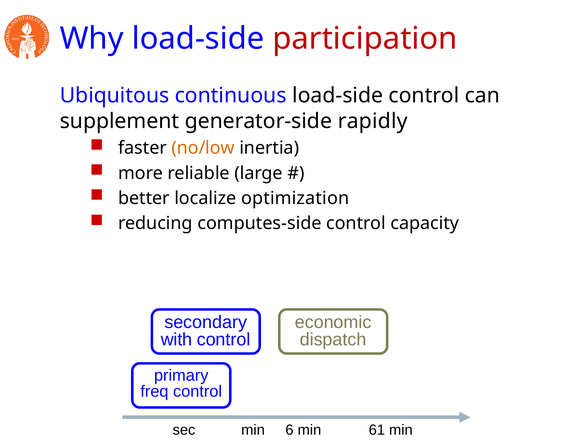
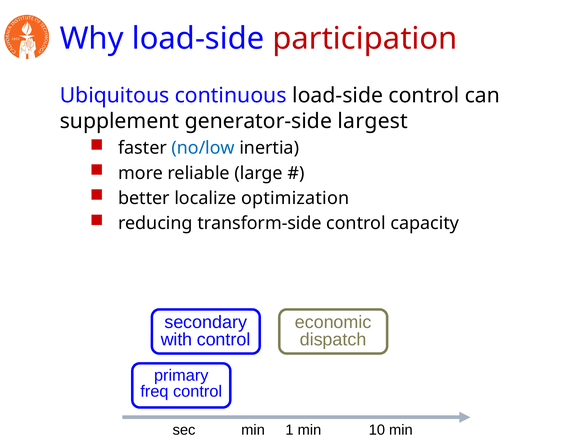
rapidly: rapidly -> largest
no/low colour: orange -> blue
computes-side: computes-side -> transform-side
6: 6 -> 1
61: 61 -> 10
